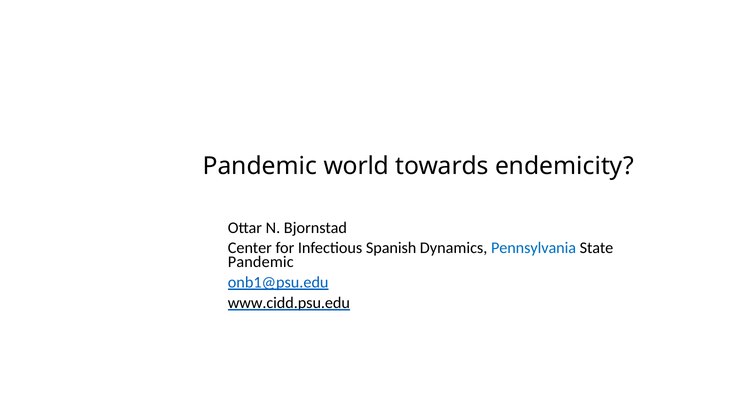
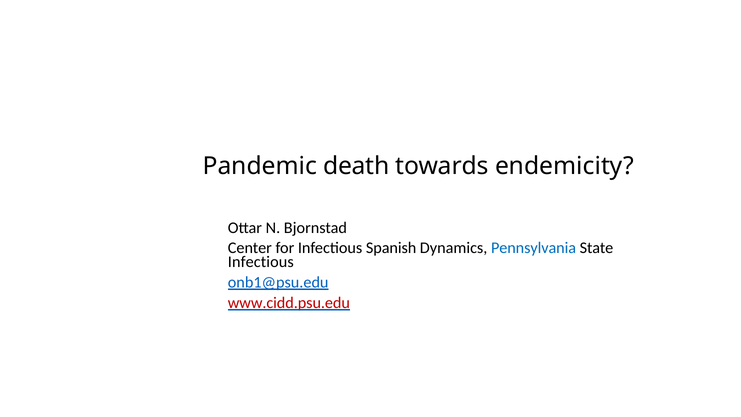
world: world -> death
Pandemic at (261, 262): Pandemic -> Infectious
www.cidd.psu.edu colour: black -> red
